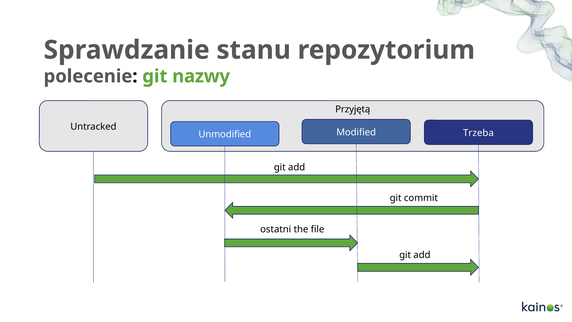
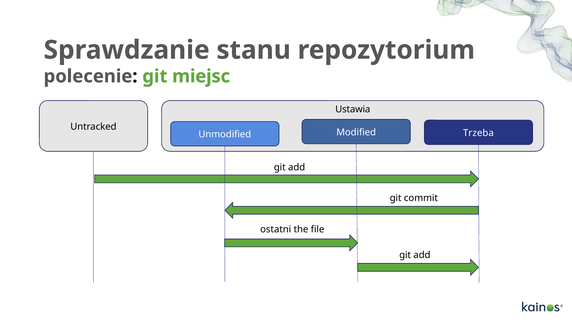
nazwy: nazwy -> miejsc
Przyjętą: Przyjętą -> Ustawia
